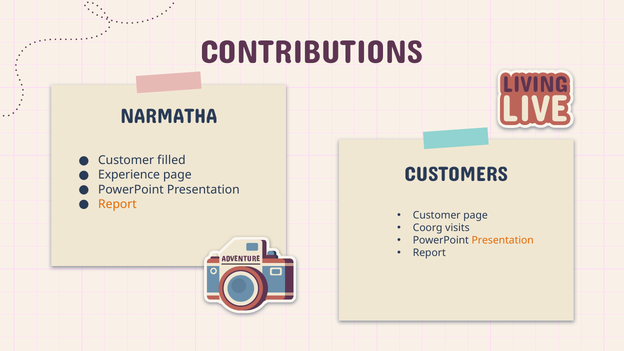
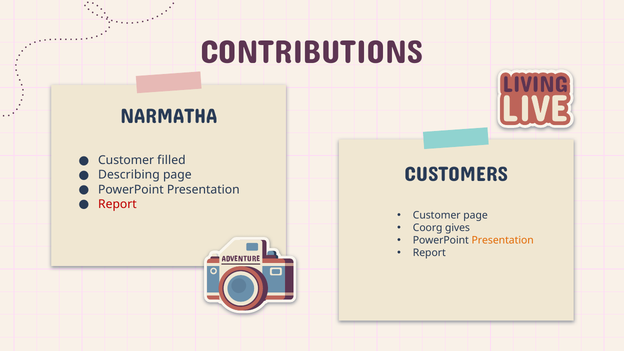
Experience: Experience -> Describing
Report at (117, 204) colour: orange -> red
visits: visits -> gives
